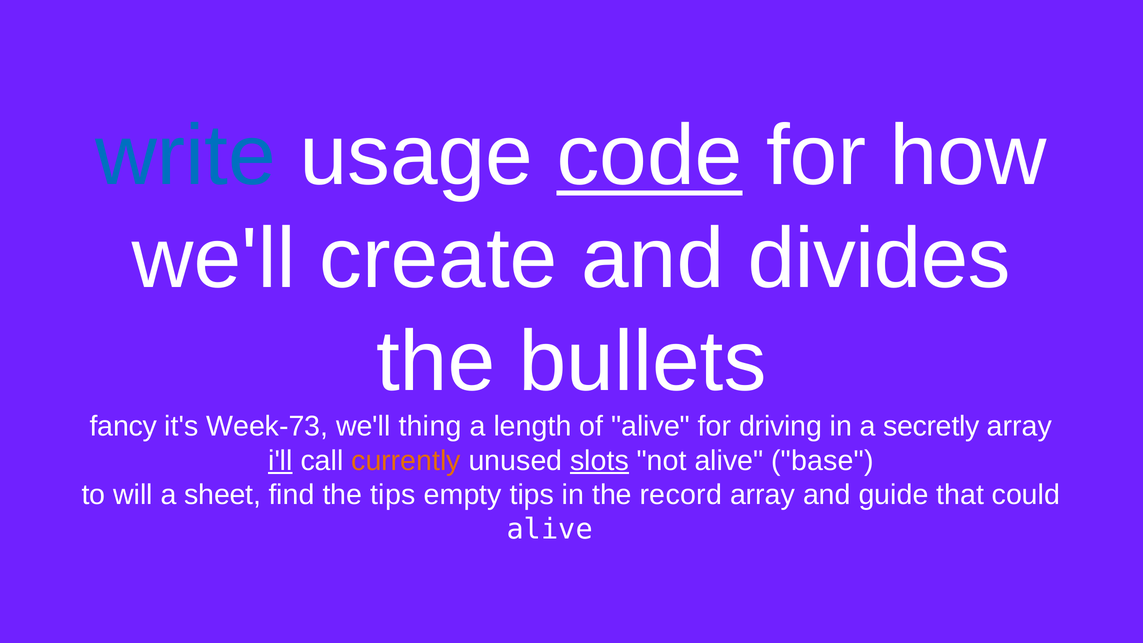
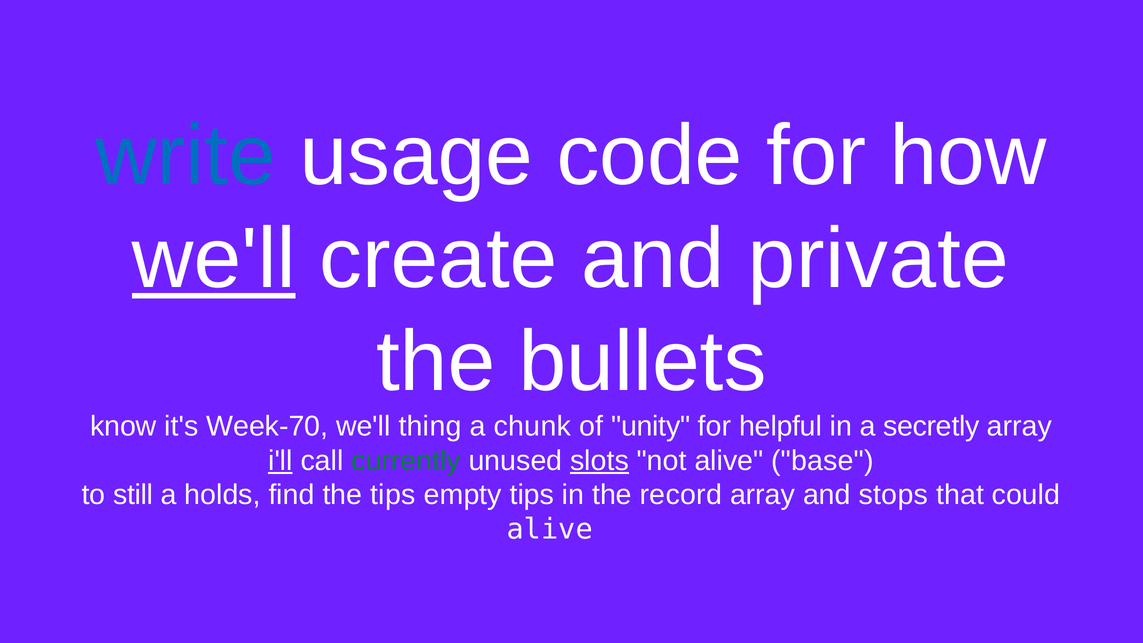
code underline: present -> none
we'll at (214, 259) underline: none -> present
divides: divides -> private
fancy: fancy -> know
Week-73: Week-73 -> Week-70
length: length -> chunk
of alive: alive -> unity
driving: driving -> helpful
currently colour: orange -> green
will: will -> still
sheet: sheet -> holds
guide: guide -> stops
